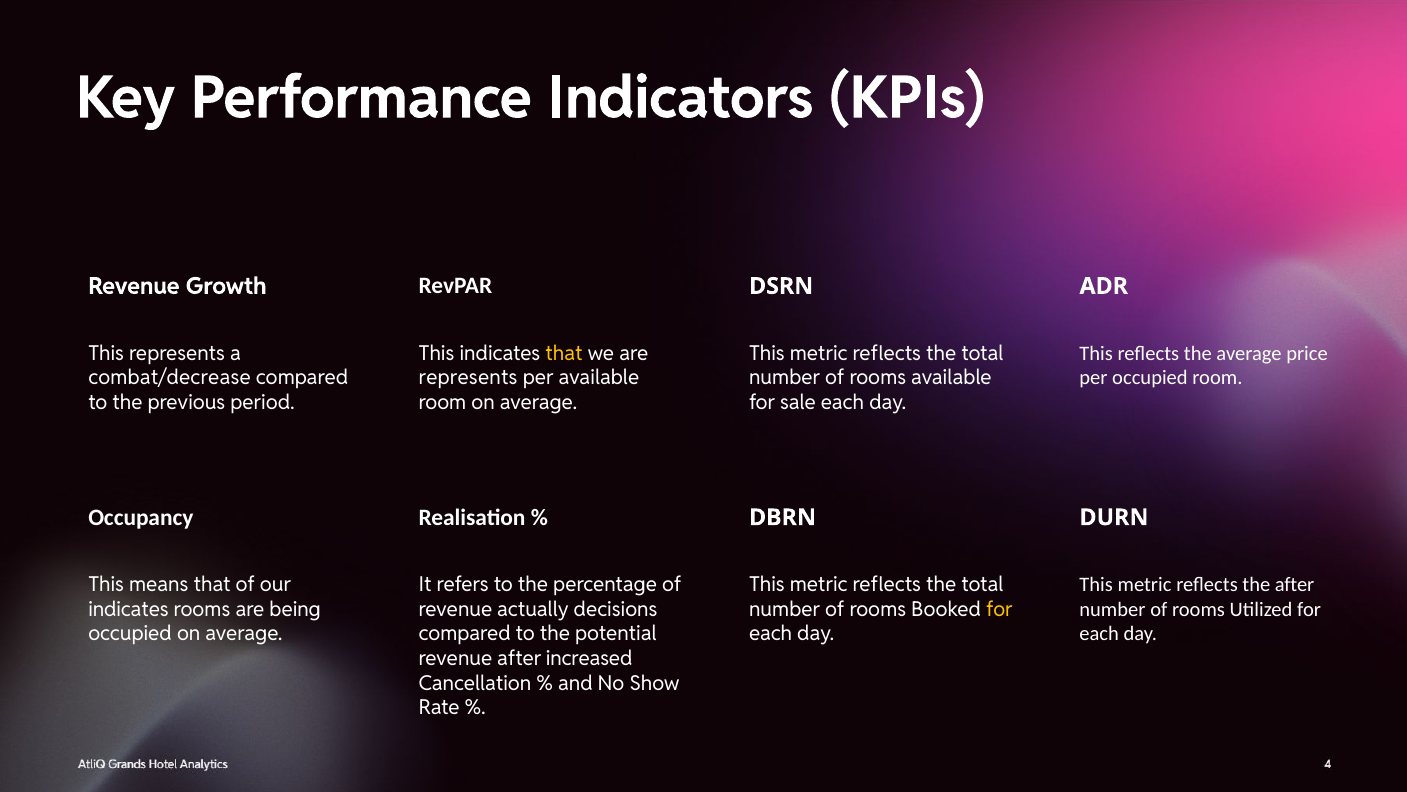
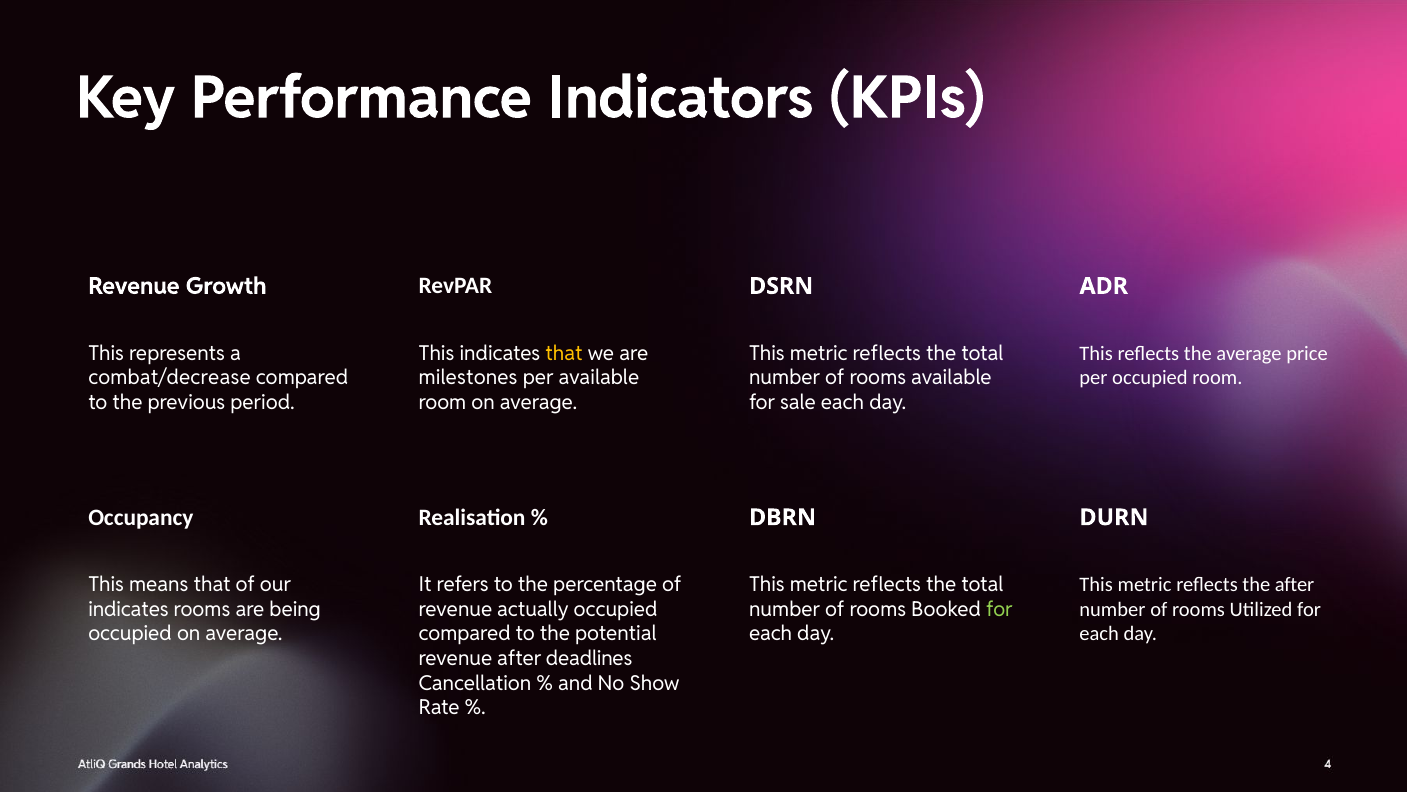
represents at (468, 378): represents -> milestones
actually decisions: decisions -> occupied
for at (999, 609) colour: yellow -> light green
increased: increased -> deadlines
